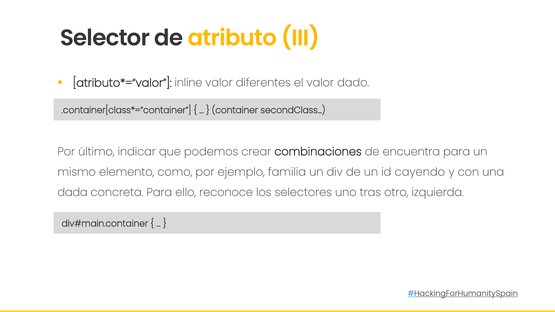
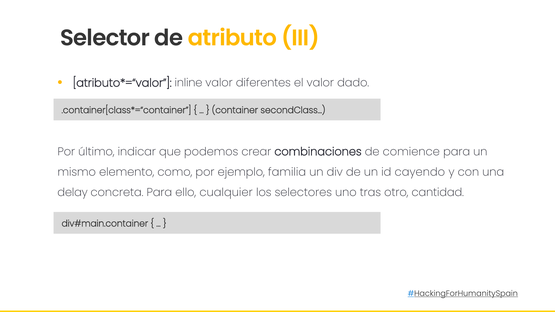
encuentra: encuentra -> comience
dada: dada -> delay
reconoce: reconoce -> cualquier
izquierda: izquierda -> cantidad
